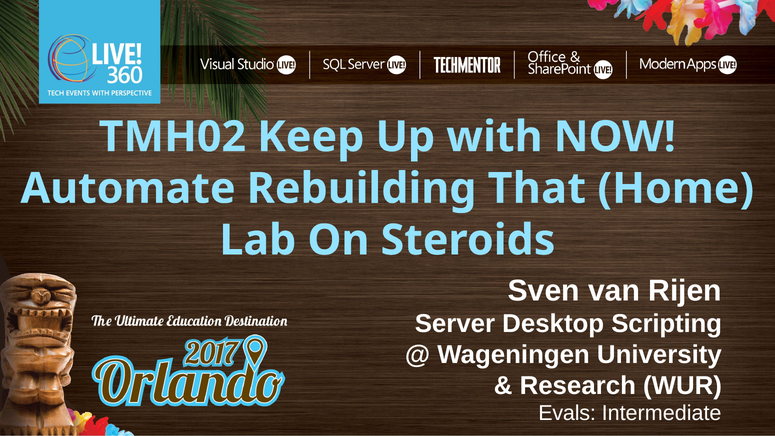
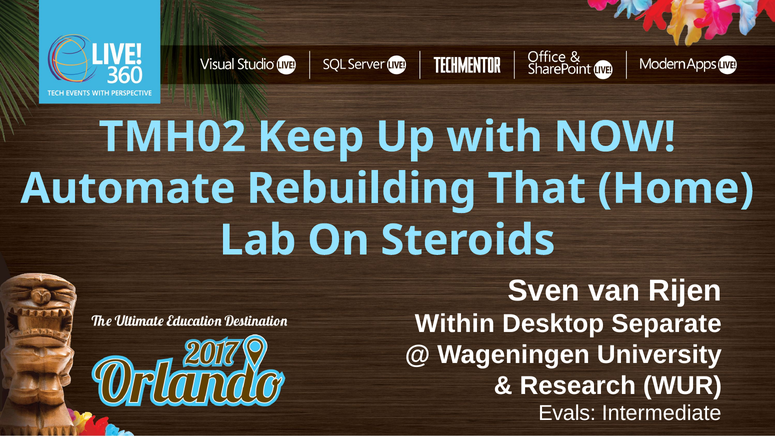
Server: Server -> Within
Scripting: Scripting -> Separate
